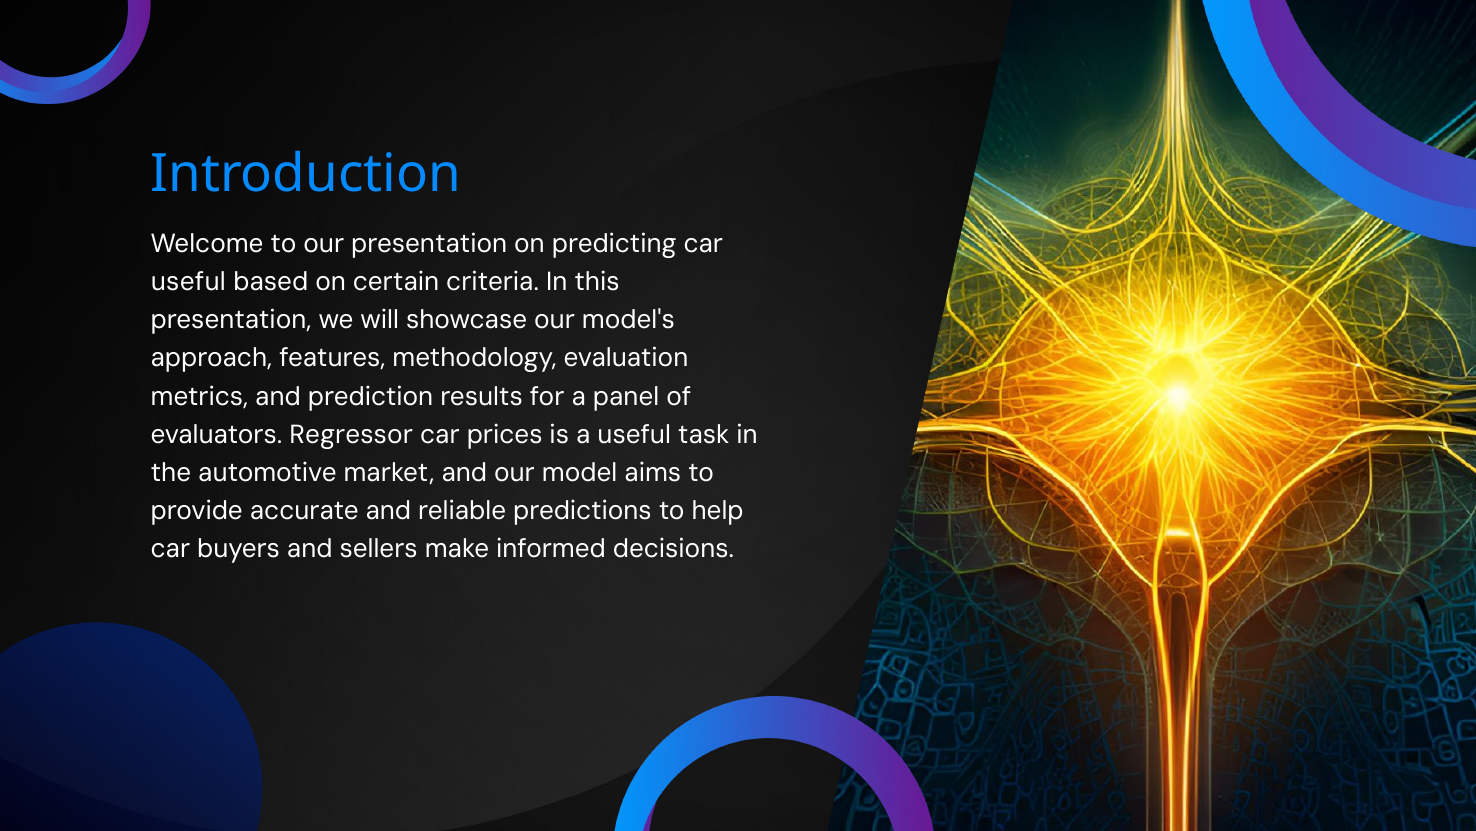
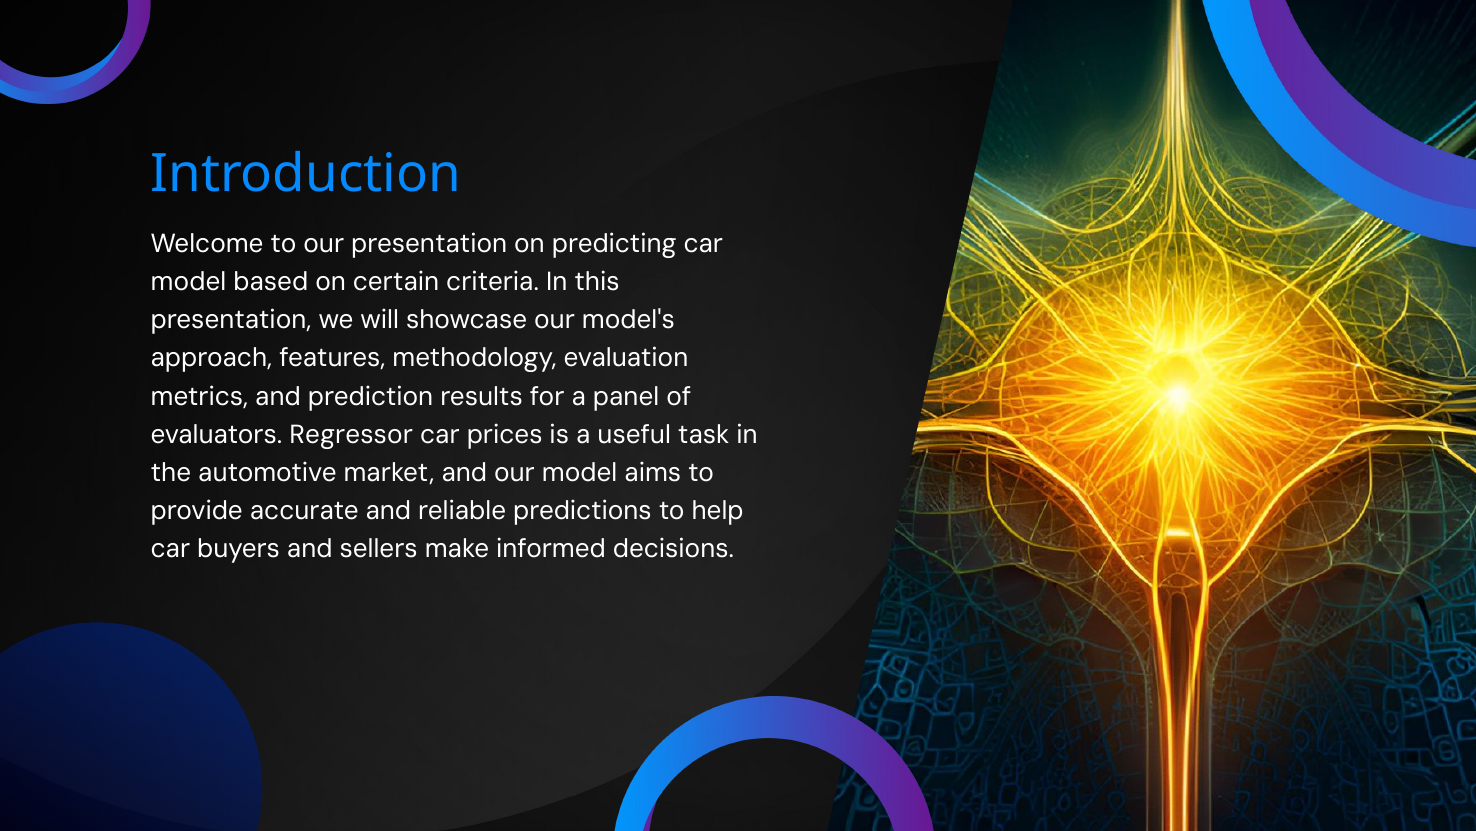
useful at (188, 282): useful -> model
